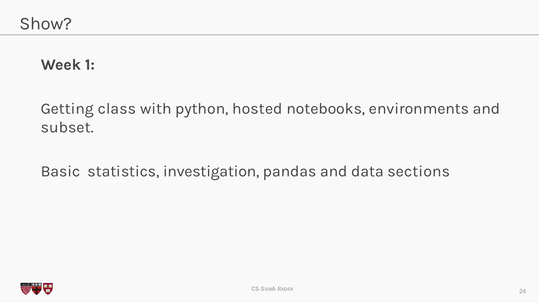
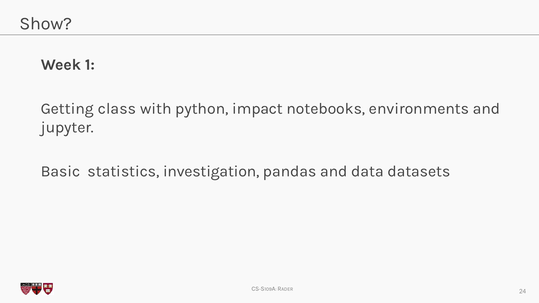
hosted: hosted -> impact
subset: subset -> jupyter
sections: sections -> datasets
